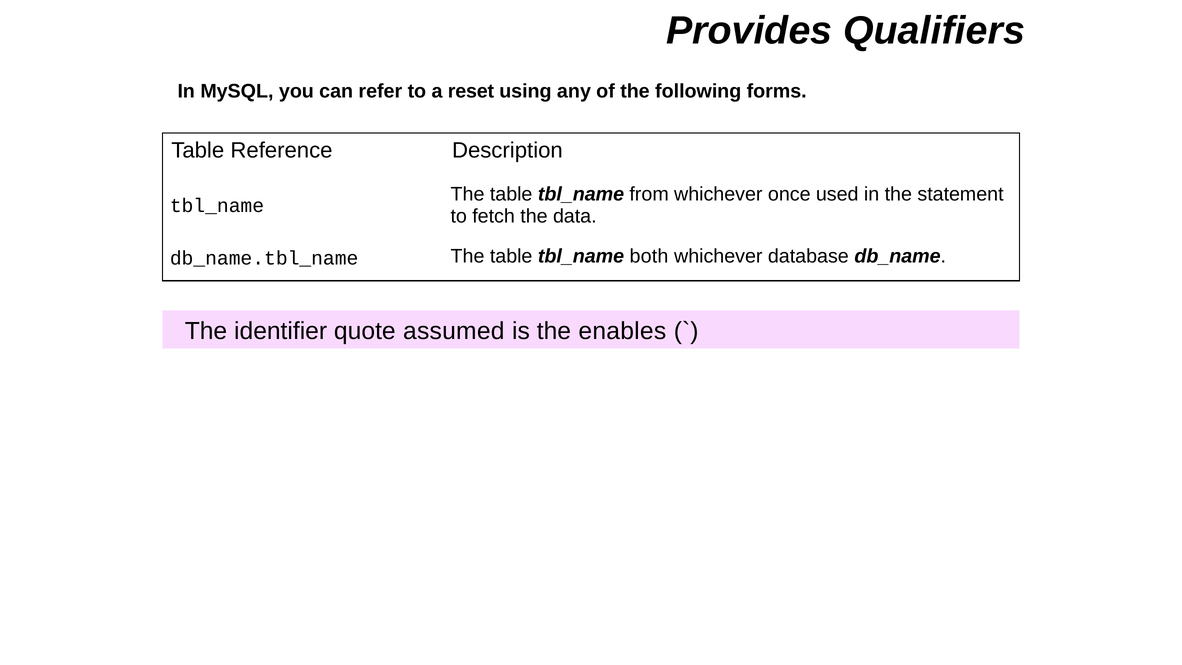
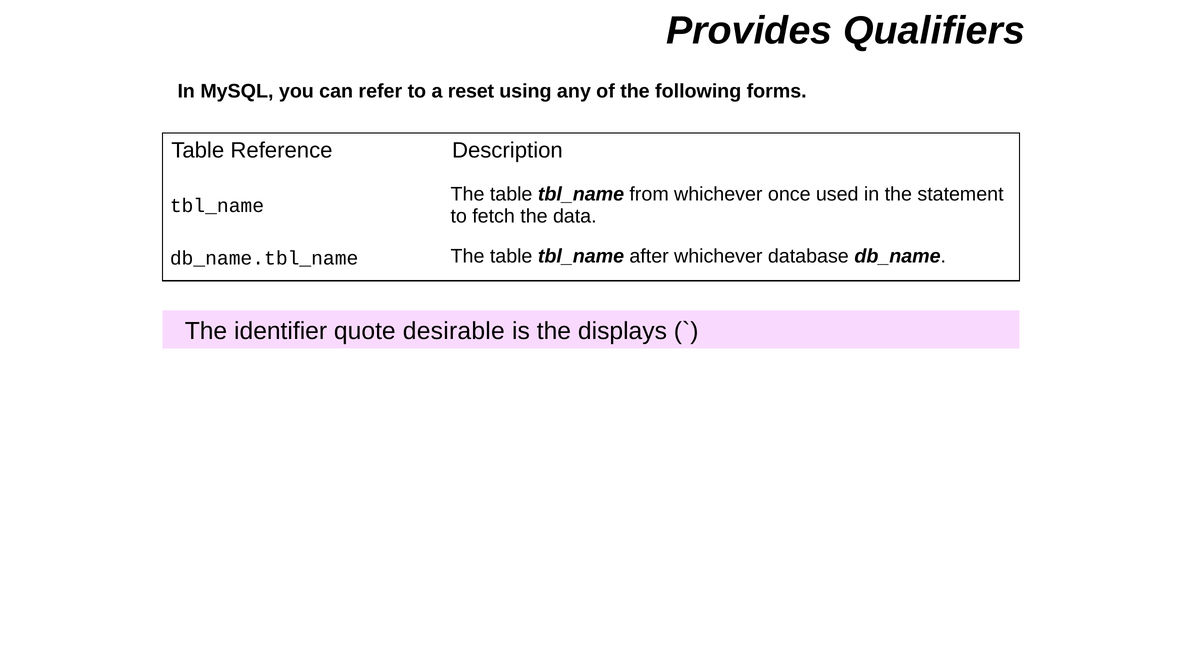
both: both -> after
assumed: assumed -> desirable
enables: enables -> displays
